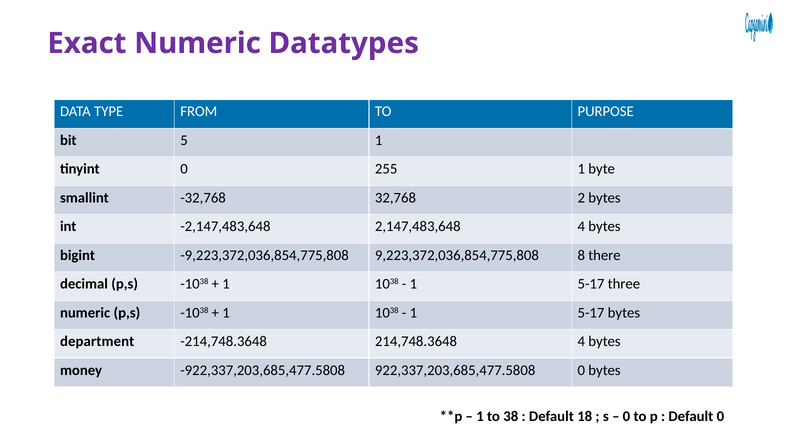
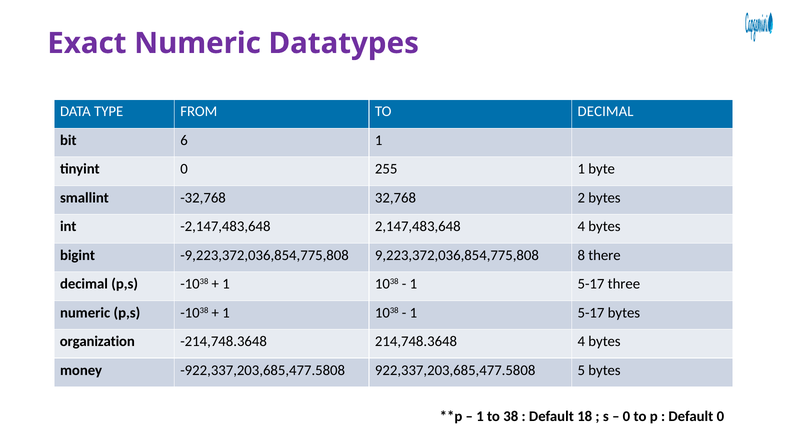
TO PURPOSE: PURPOSE -> DECIMAL
5: 5 -> 6
department: department -> organization
922,337,203,685,477.5808 0: 0 -> 5
